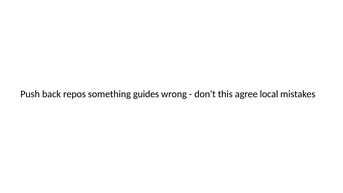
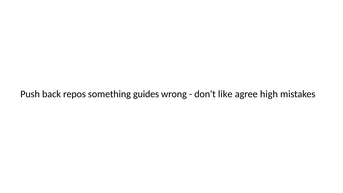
this: this -> like
local: local -> high
